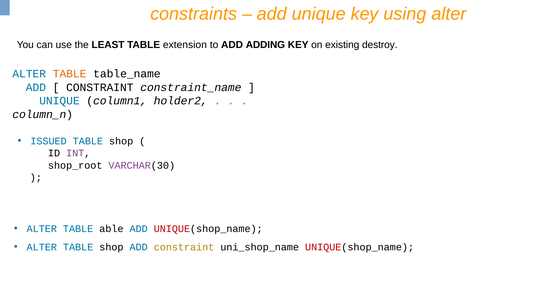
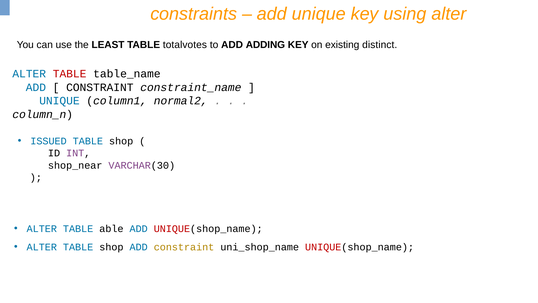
extension: extension -> totalvotes
destroy: destroy -> distinct
TABLE at (70, 74) colour: orange -> red
holder2: holder2 -> normal2
shop_root: shop_root -> shop_near
